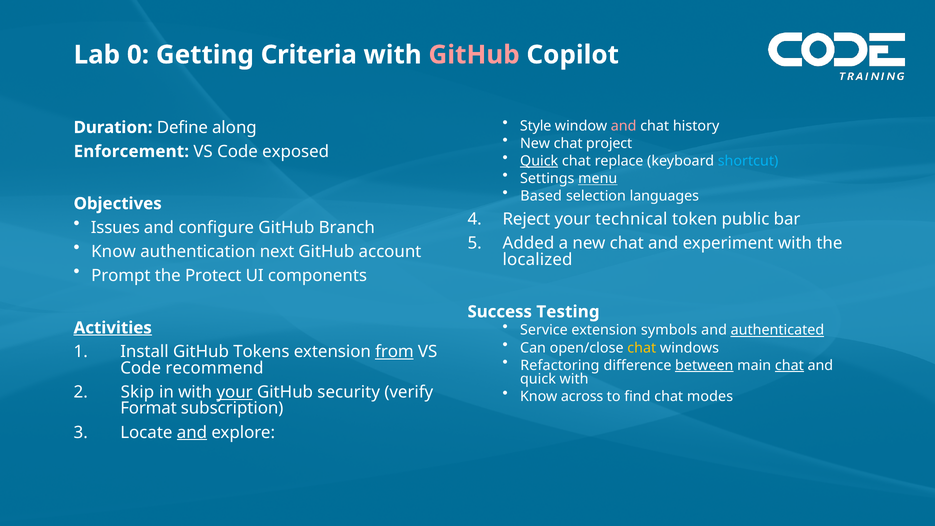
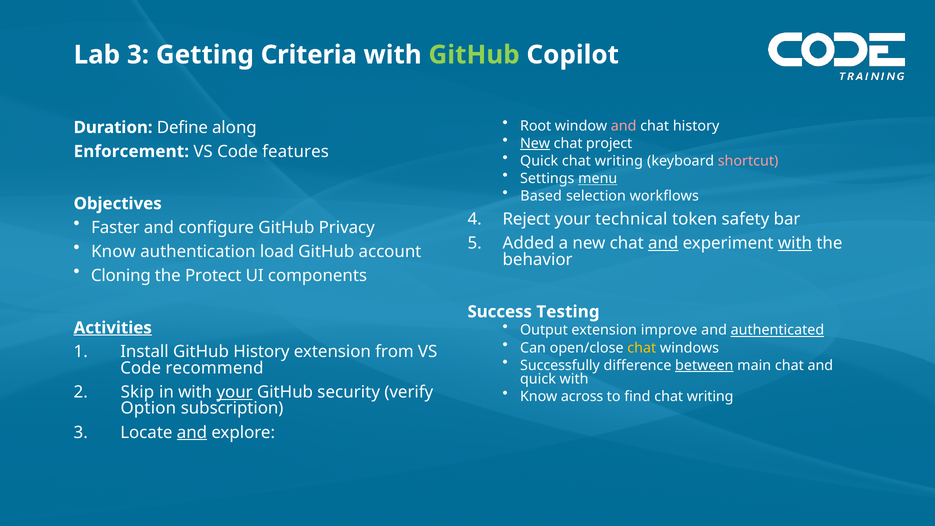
Lab 0: 0 -> 3
GitHub at (474, 55) colour: pink -> light green
Style: Style -> Root
New at (535, 143) underline: none -> present
exposed: exposed -> features
Quick at (539, 161) underline: present -> none
replace at (619, 161): replace -> writing
shortcut colour: light blue -> pink
languages: languages -> workflows
public: public -> safety
Issues: Issues -> Faster
Branch: Branch -> Privacy
and at (663, 243) underline: none -> present
with at (795, 243) underline: none -> present
next: next -> load
localized: localized -> behavior
Prompt: Prompt -> Cloning
Service: Service -> Output
symbols: symbols -> improve
GitHub Tokens: Tokens -> History
from underline: present -> none
Refactoring: Refactoring -> Successfully
chat at (789, 365) underline: present -> none
find chat modes: modes -> writing
Format: Format -> Option
